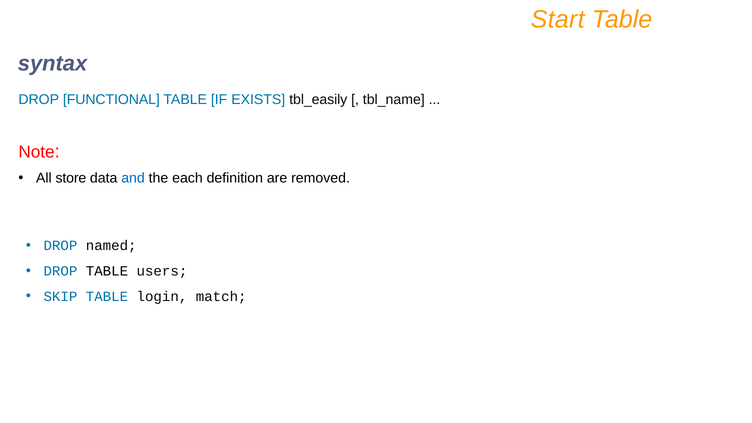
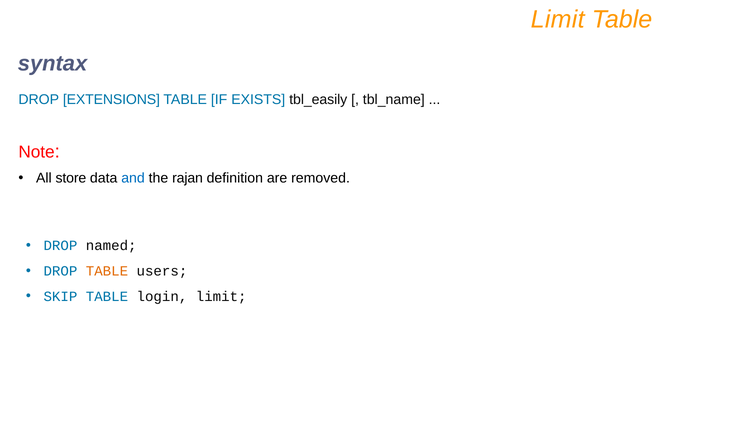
Start at (558, 20): Start -> Limit
FUNCTIONAL: FUNCTIONAL -> EXTENSIONS
each: each -> rajan
TABLE at (107, 271) colour: black -> orange
login match: match -> limit
